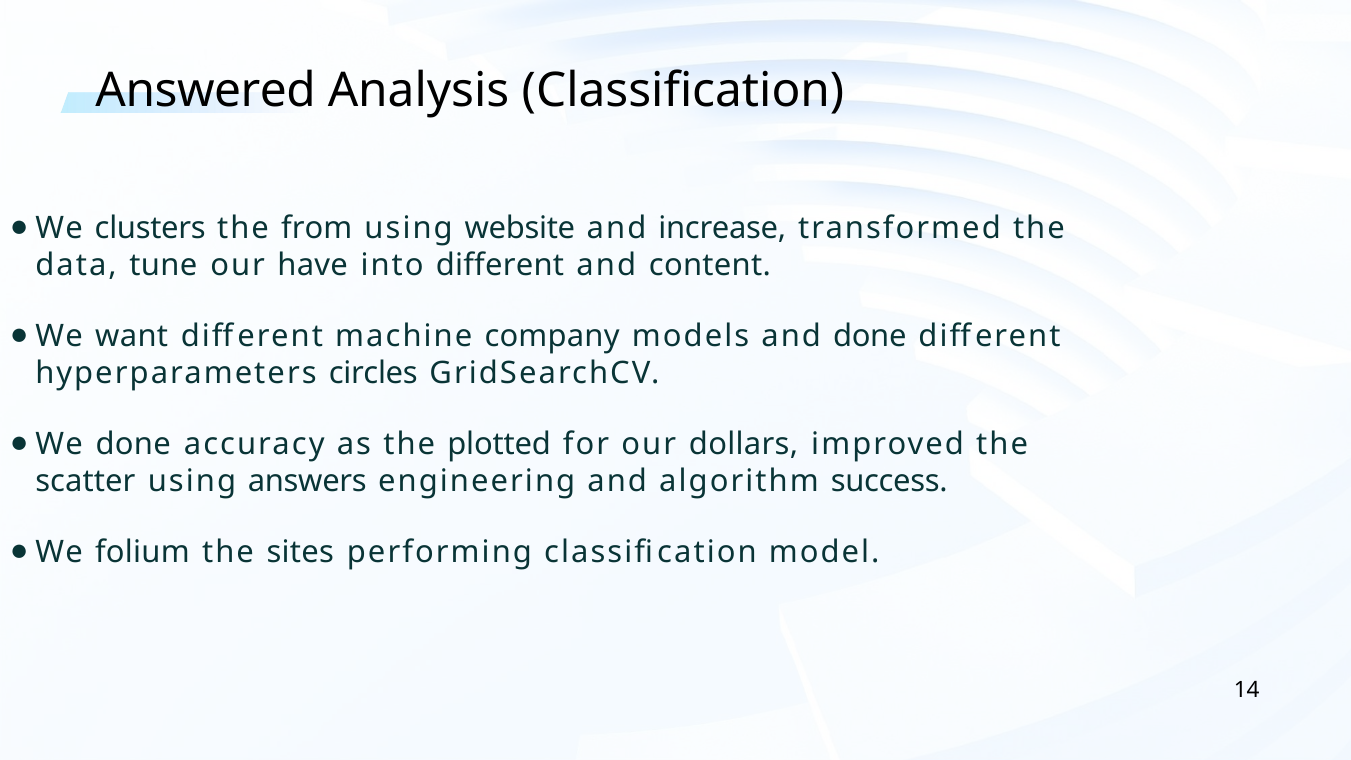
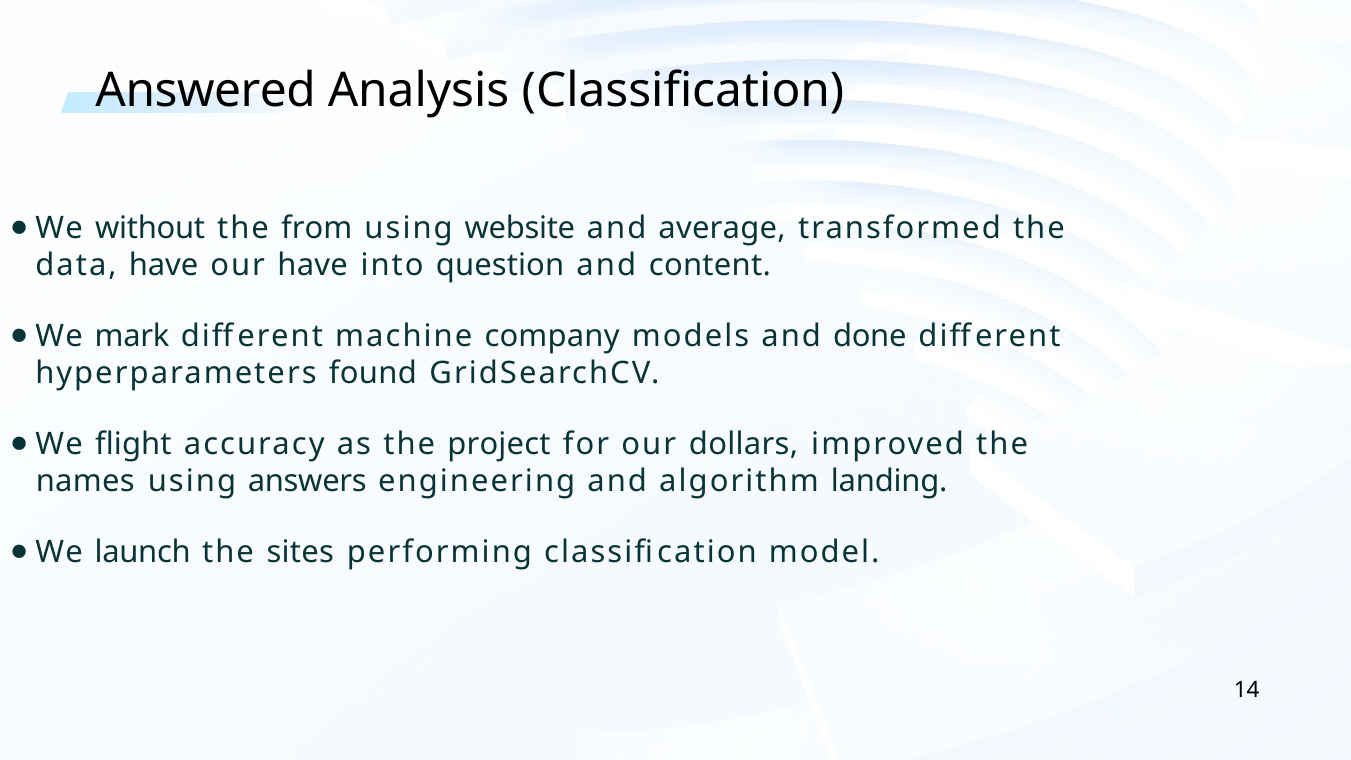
clusters: clusters -> without
increase: increase -> average
data tune: tune -> have
into different: different -> question
want: want -> mark
circles: circles -> found
We done: done -> flight
plotted: plotted -> project
scatter: scatter -> names
success: success -> landing
folium: folium -> launch
